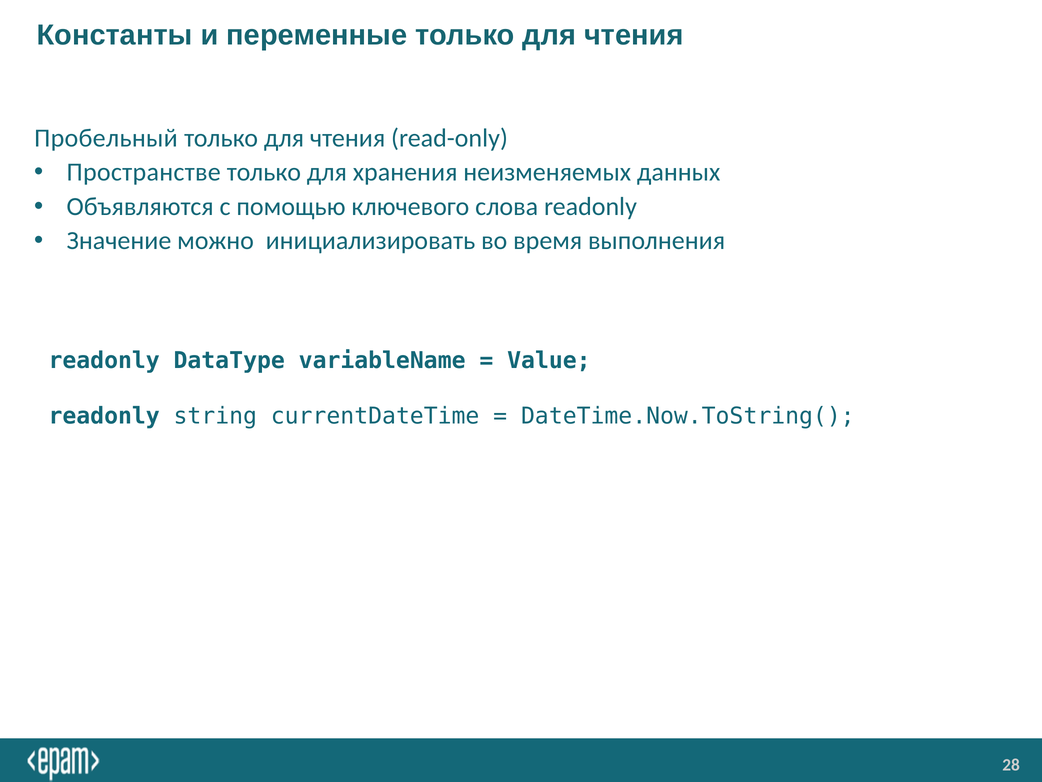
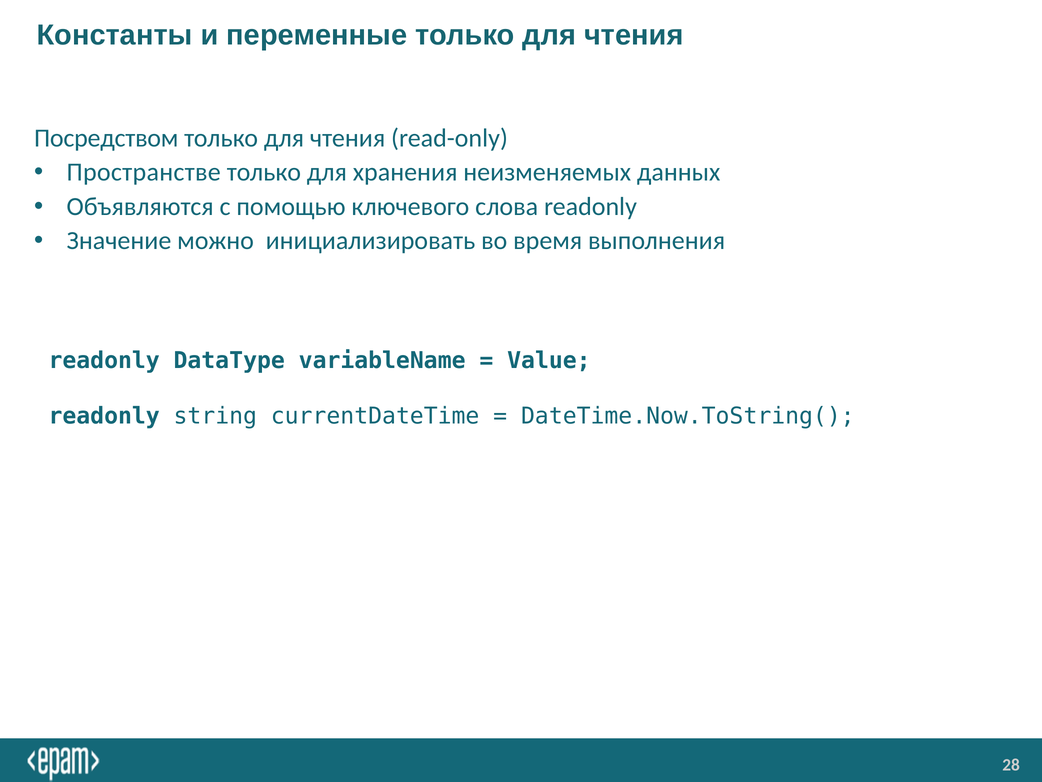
Пробельный: Пробельный -> Посредством
